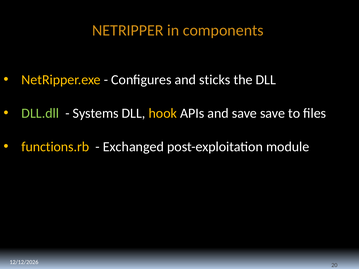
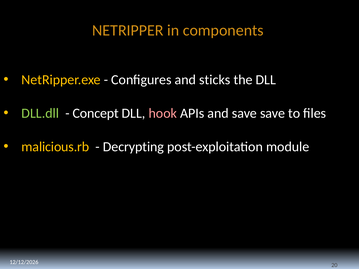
Systems: Systems -> Concept
hook colour: yellow -> pink
functions.rb: functions.rb -> malicious.rb
Exchanged: Exchanged -> Decrypting
